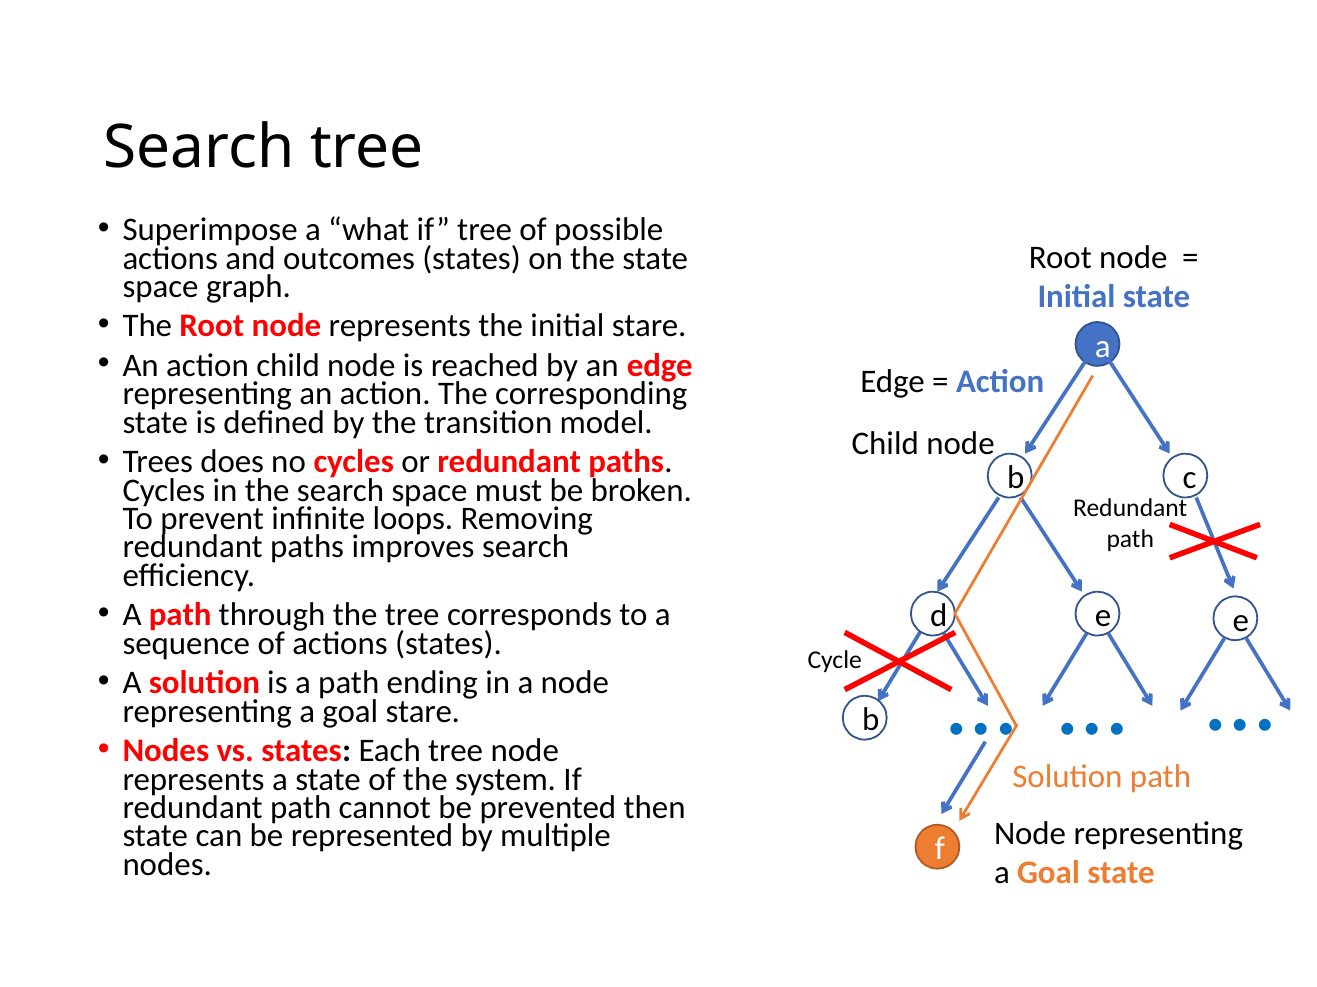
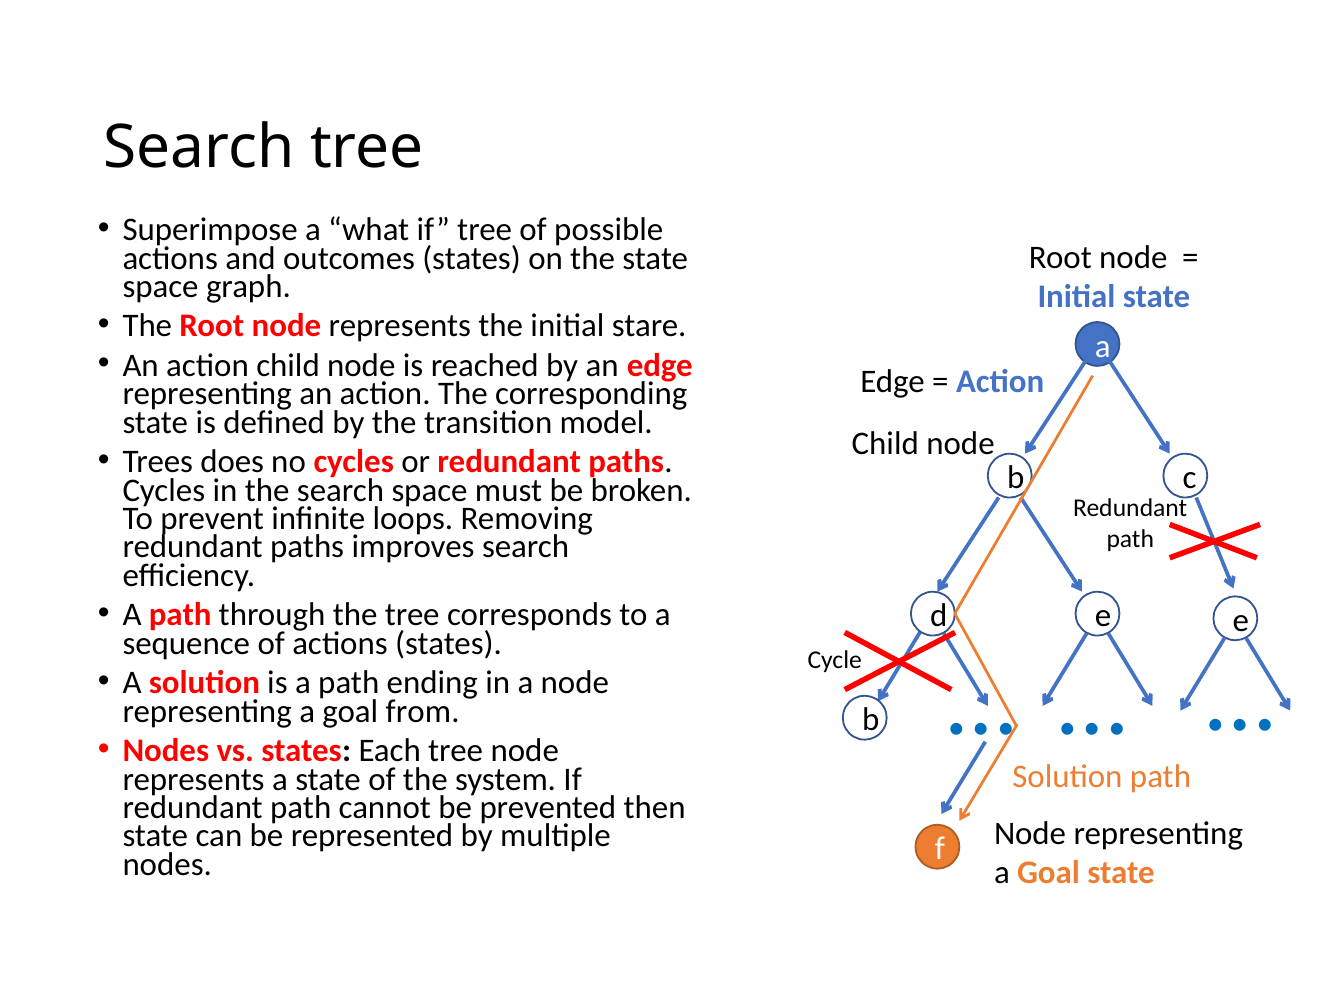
goal stare: stare -> from
